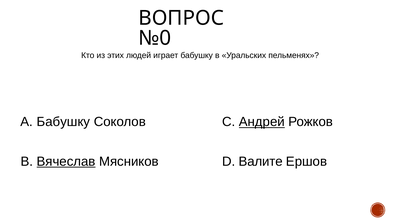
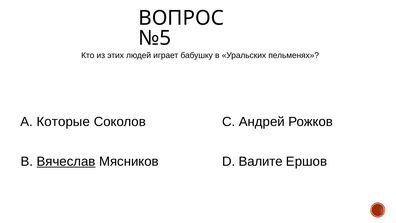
№0: №0 -> №5
А Бабушку: Бабушку -> Которые
Андрей underline: present -> none
